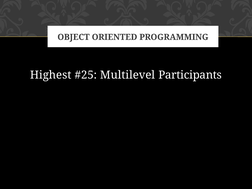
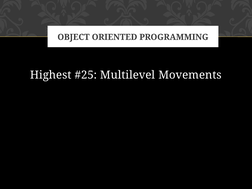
Participants: Participants -> Movements
